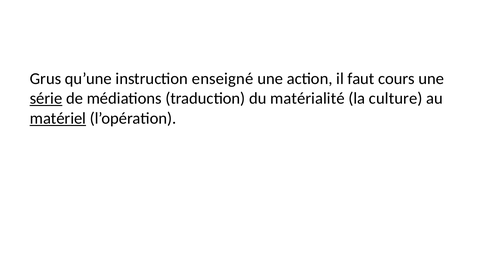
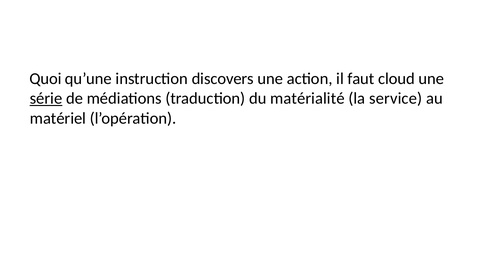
Grus: Grus -> Quoi
enseigné: enseigné -> discovers
cours: cours -> cloud
culture: culture -> service
matériel underline: present -> none
